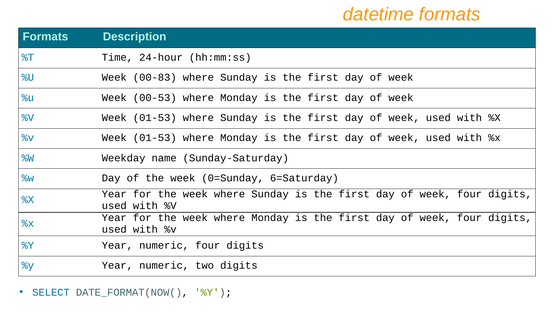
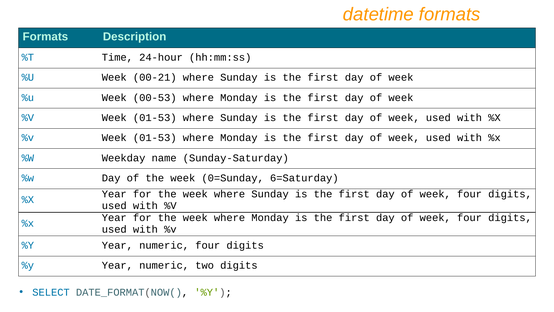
00-83: 00-83 -> 00-21
